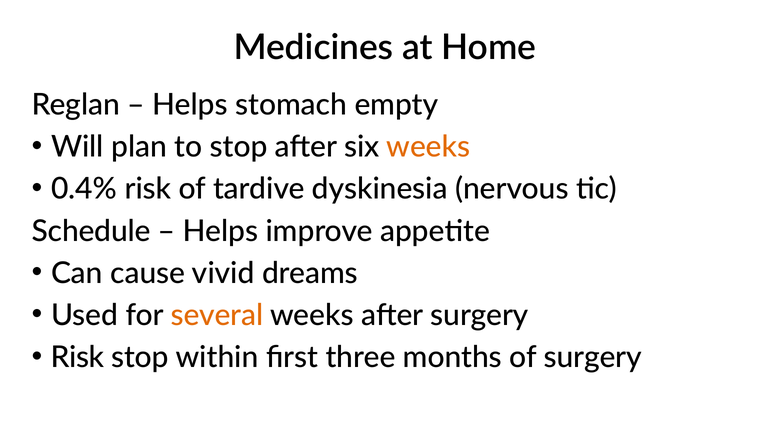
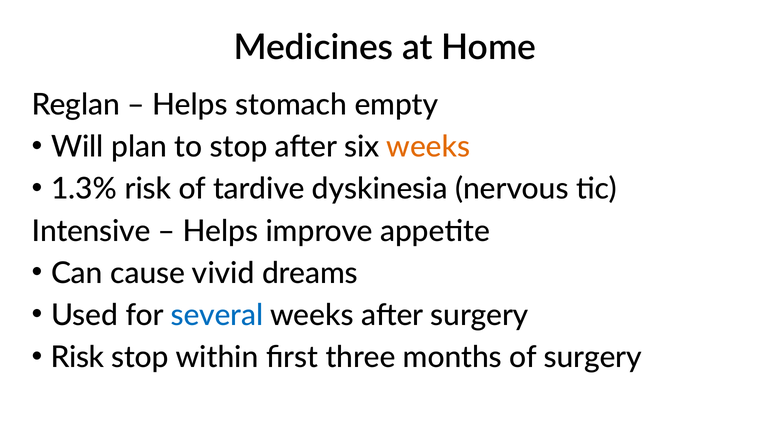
0.4%: 0.4% -> 1.3%
Schedule: Schedule -> Intensive
several colour: orange -> blue
